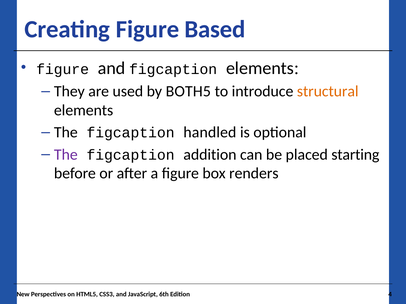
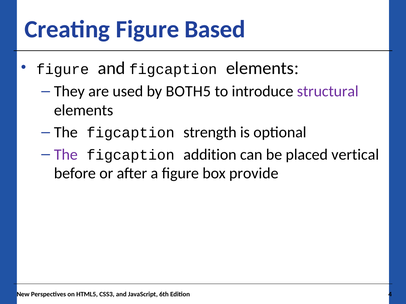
structural colour: orange -> purple
handled: handled -> strength
starting: starting -> vertical
renders: renders -> provide
